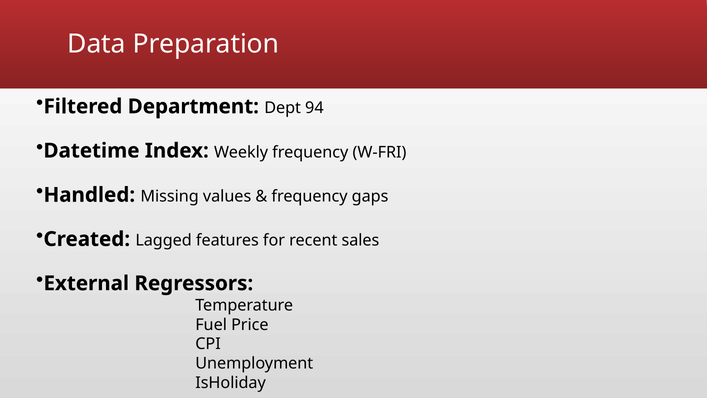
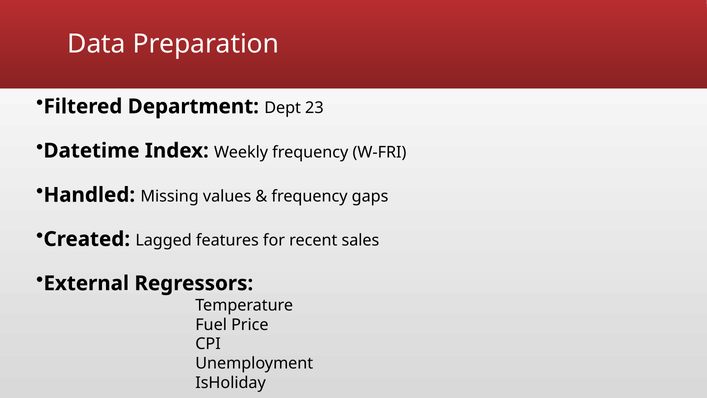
94: 94 -> 23
